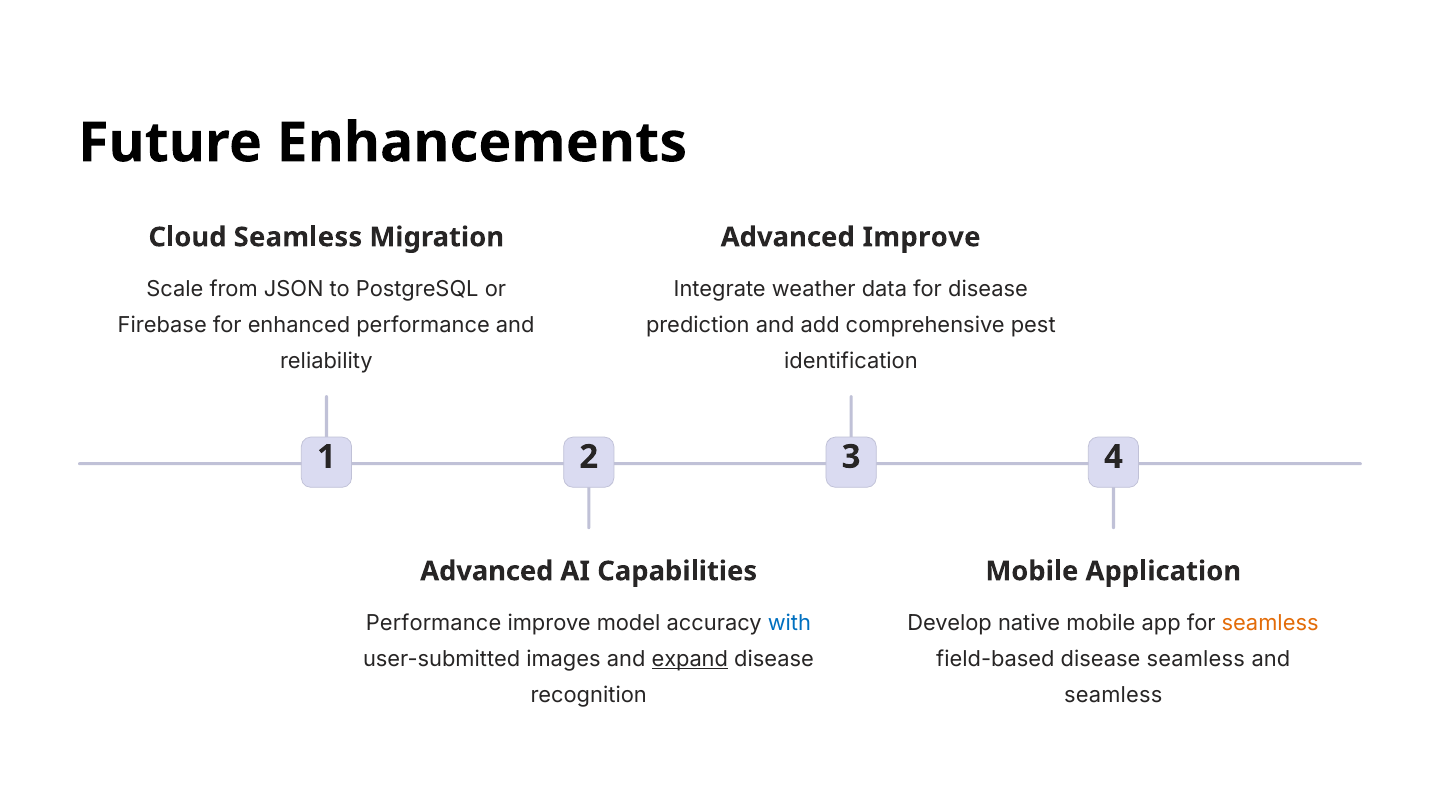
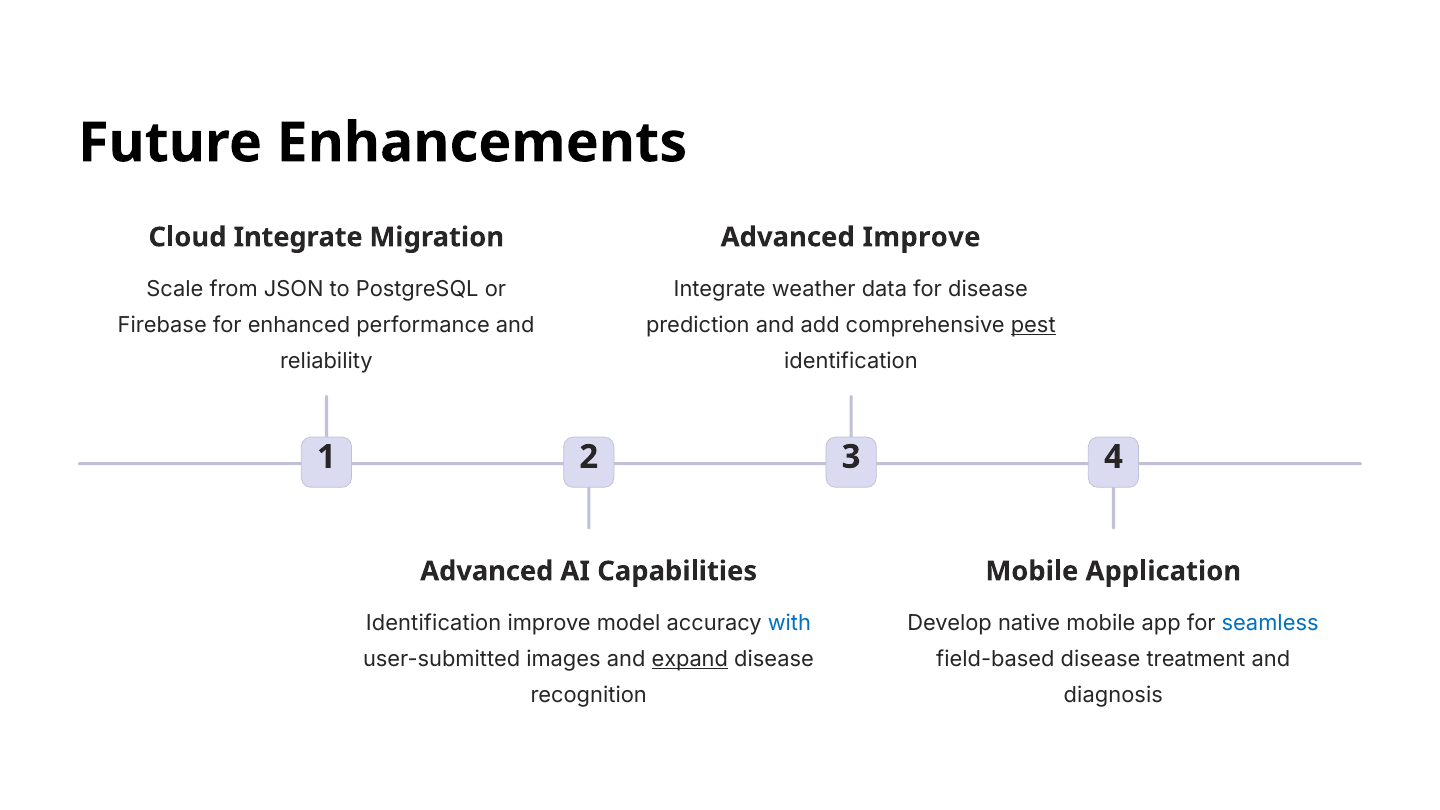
Cloud Seamless: Seamless -> Integrate
pest underline: none -> present
Performance at (434, 624): Performance -> Identification
seamless at (1270, 624) colour: orange -> blue
disease seamless: seamless -> treatment
seamless at (1113, 695): seamless -> diagnosis
